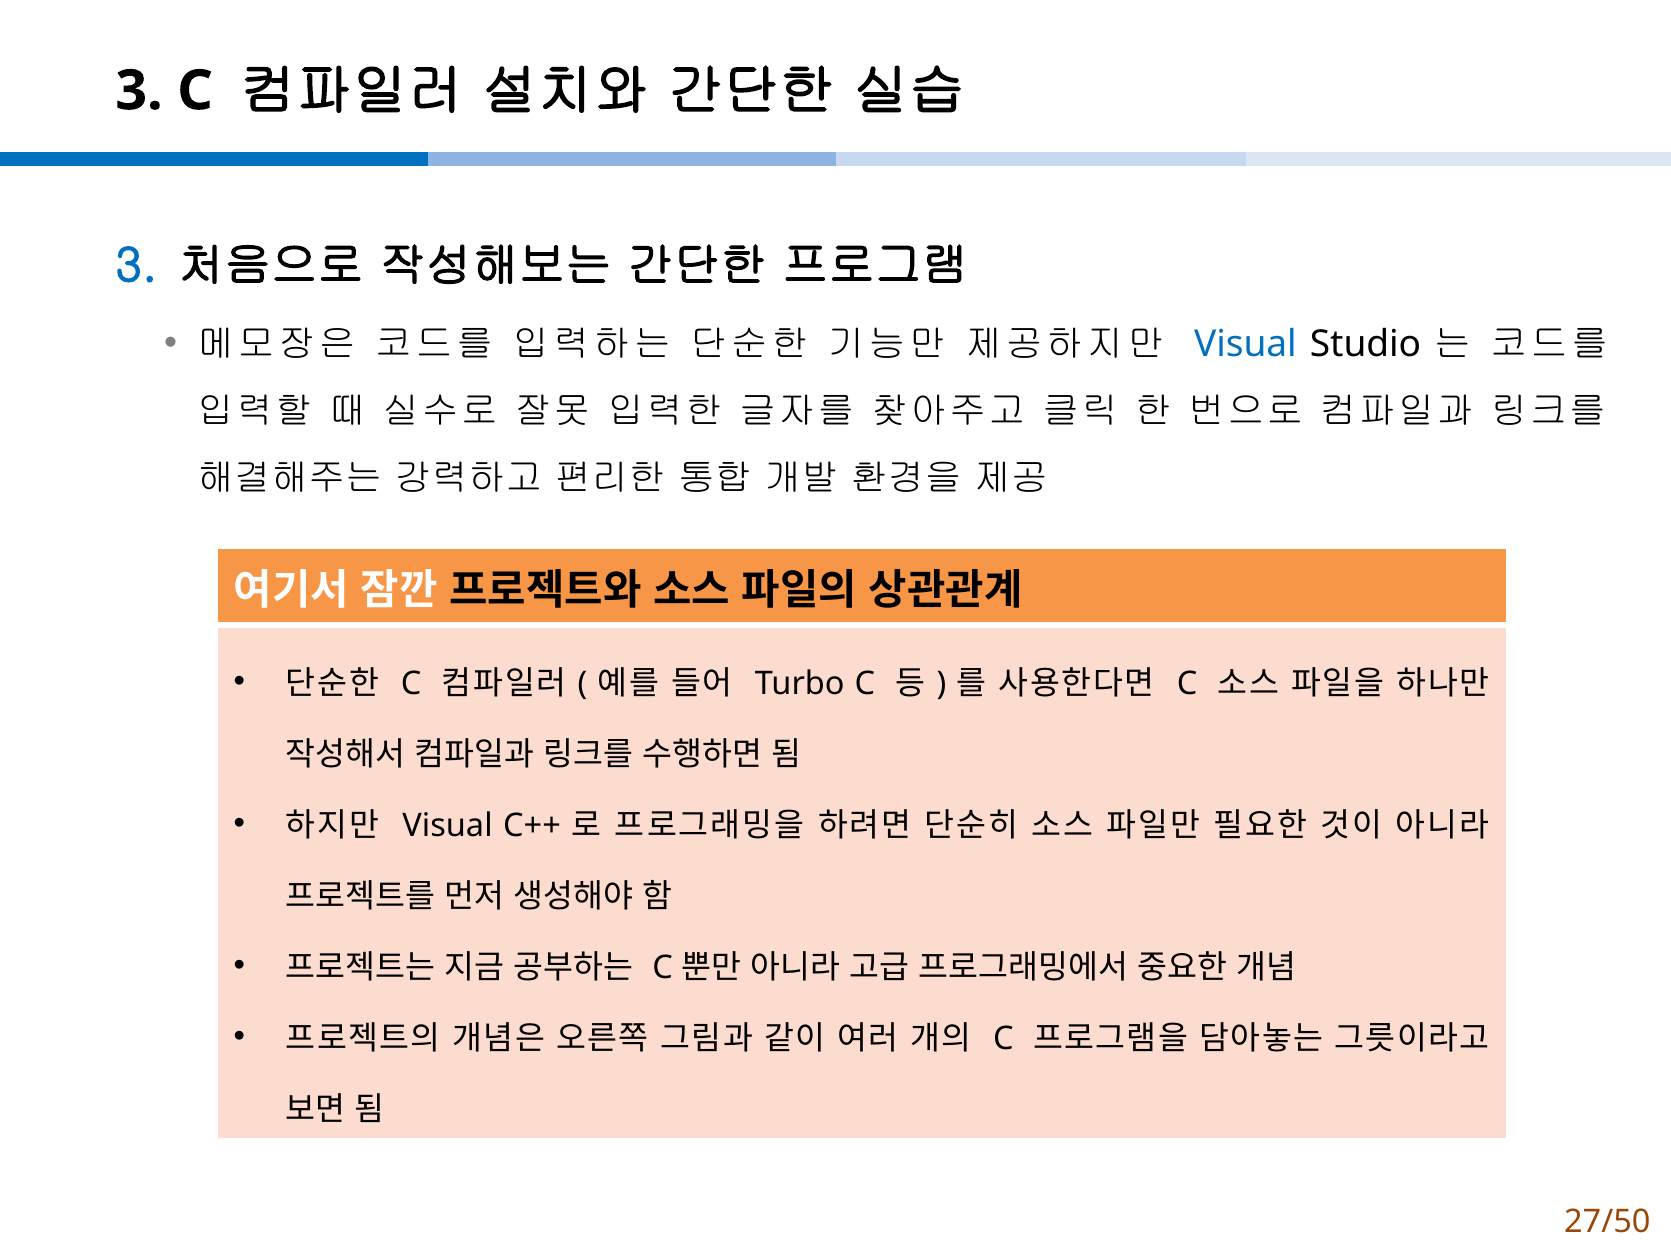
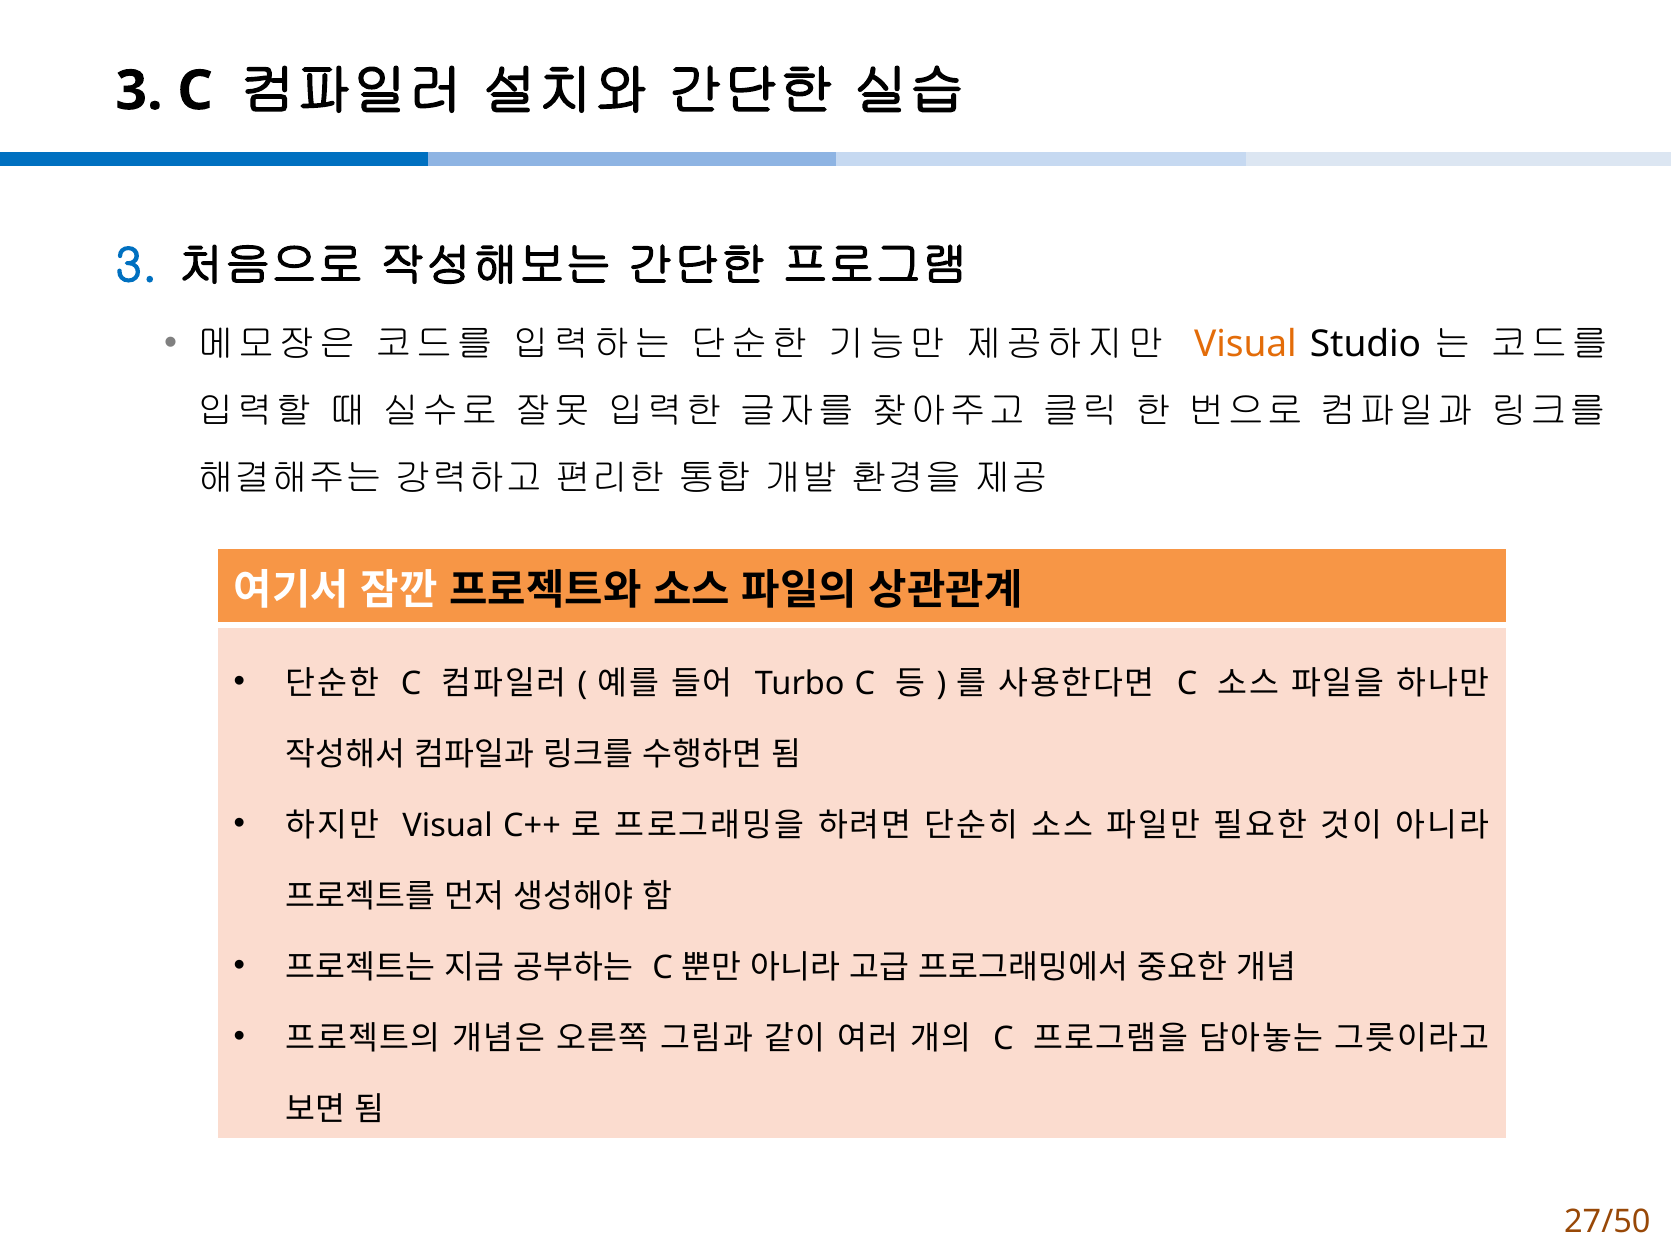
Visual at (1246, 345) colour: blue -> orange
